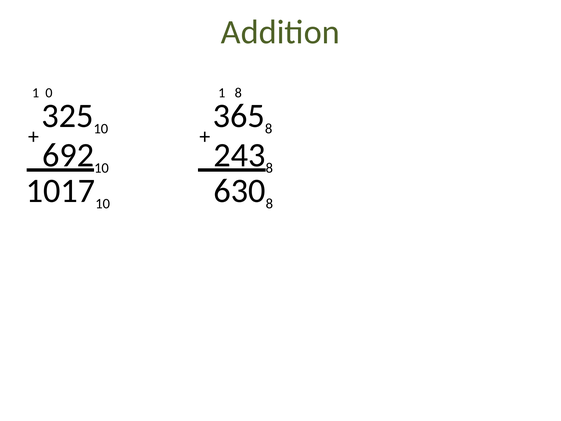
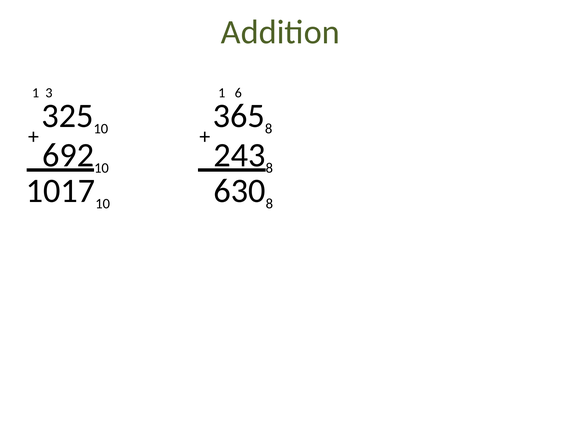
0: 0 -> 3
1 8: 8 -> 6
